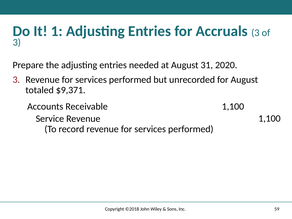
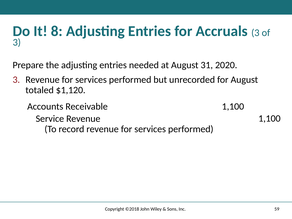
1: 1 -> 8
$9,371: $9,371 -> $1,120
